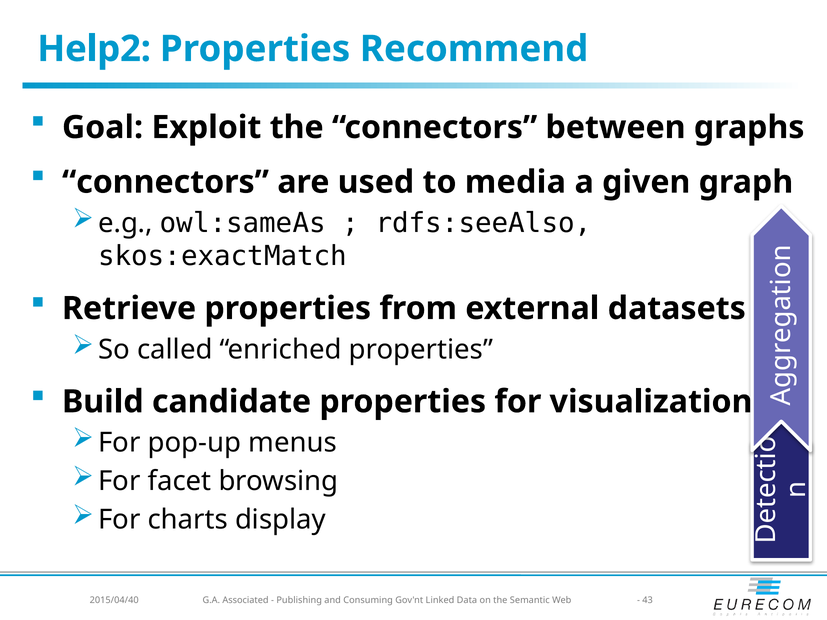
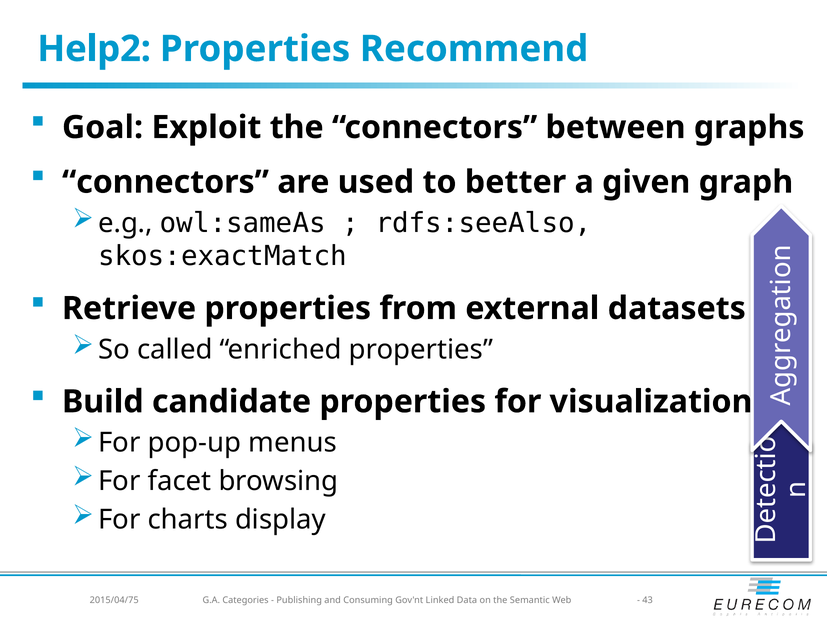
media: media -> better
2015/04/40: 2015/04/40 -> 2015/04/75
Associated: Associated -> Categories
